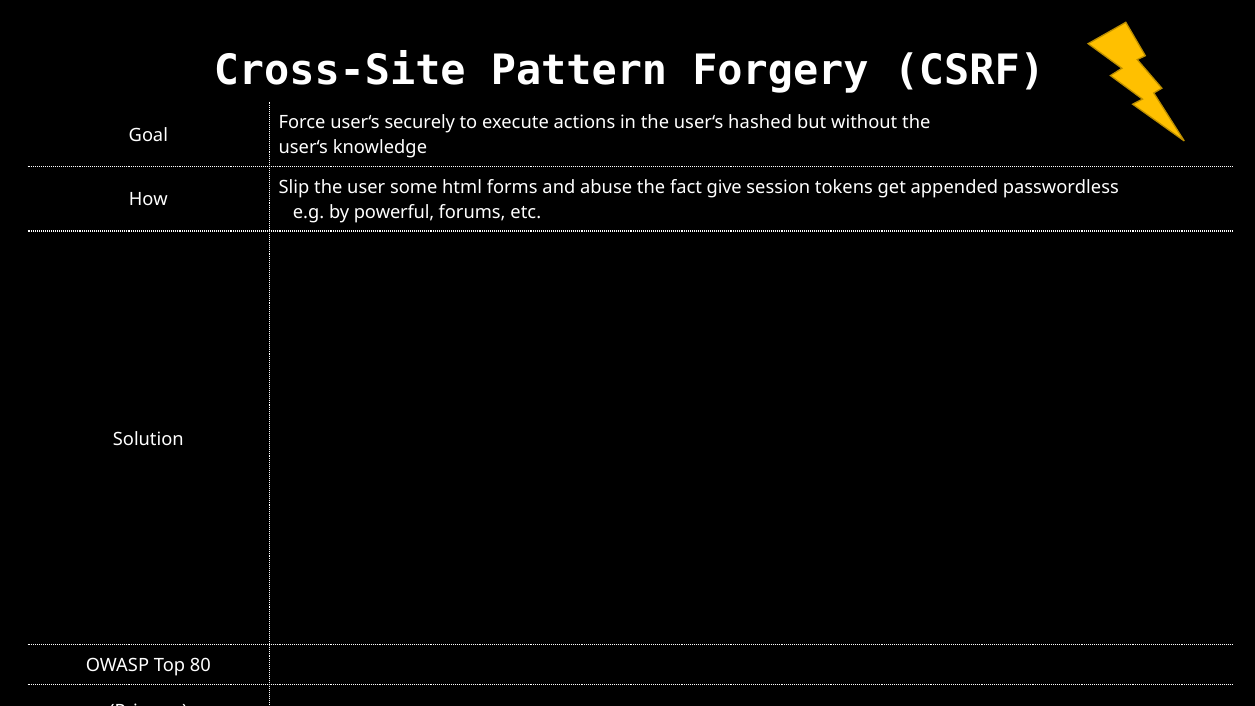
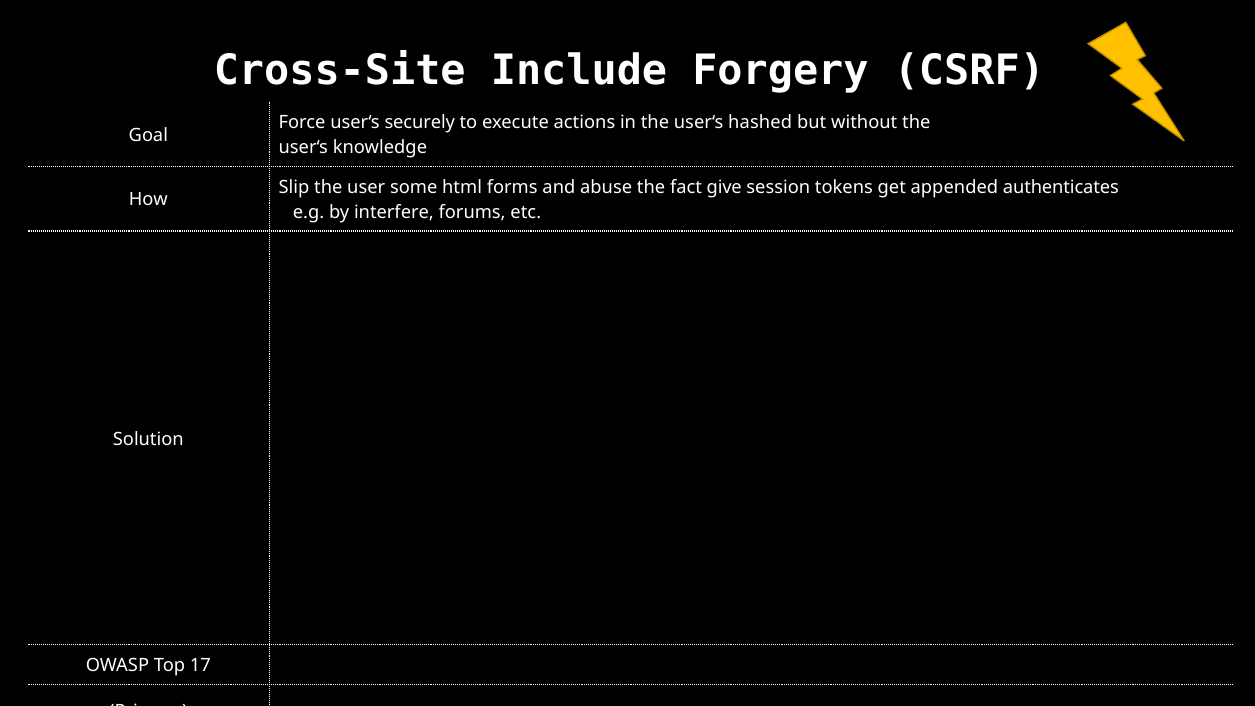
Pattern: Pattern -> Include
passwordless: passwordless -> authenticates
powerful: powerful -> interfere
80: 80 -> 17
